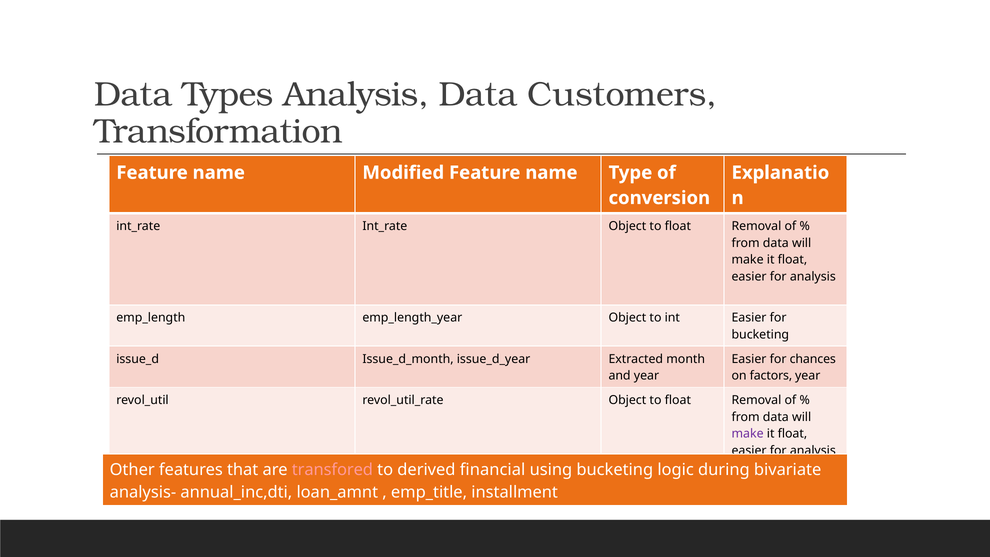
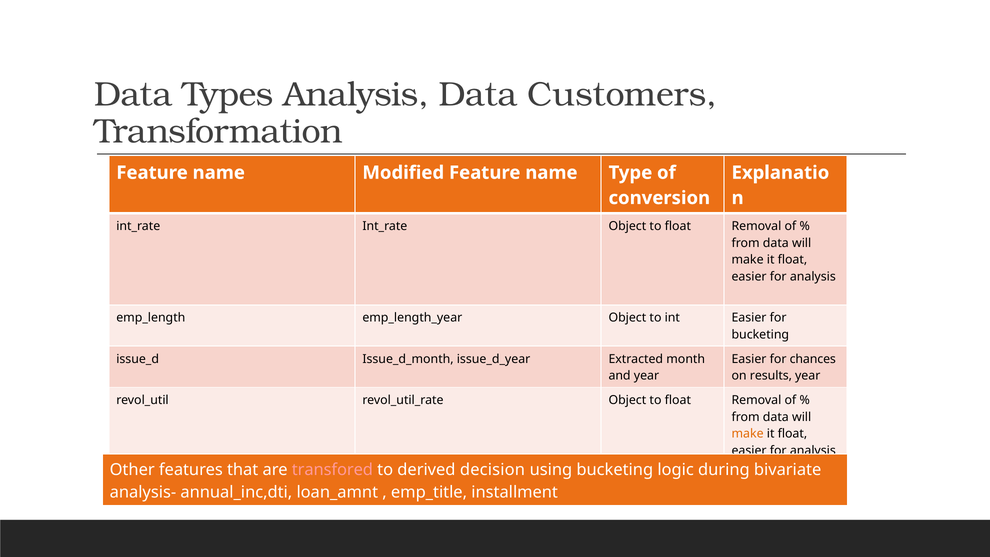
factors: factors -> results
make at (748, 434) colour: purple -> orange
financial: financial -> decision
